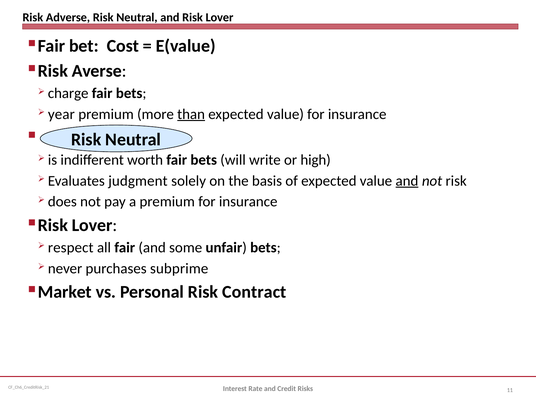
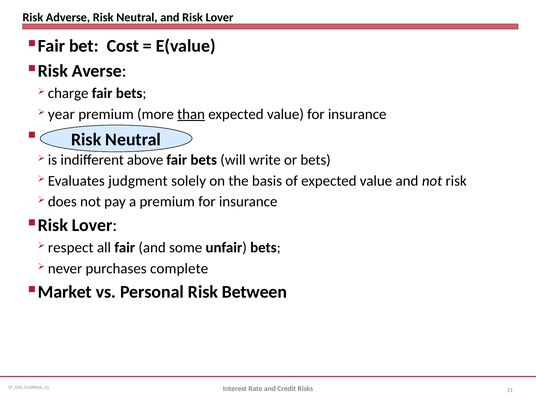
worth: worth -> above
or high: high -> bets
and at (407, 181) underline: present -> none
subprime: subprime -> complete
Contract: Contract -> Between
